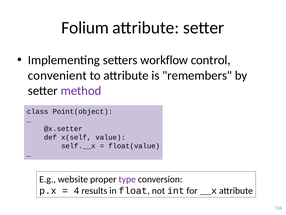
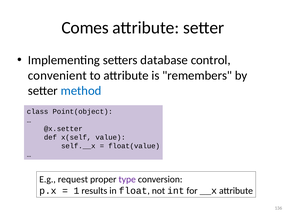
Folium: Folium -> Comes
workflow: workflow -> database
method colour: purple -> blue
website: website -> request
4: 4 -> 1
